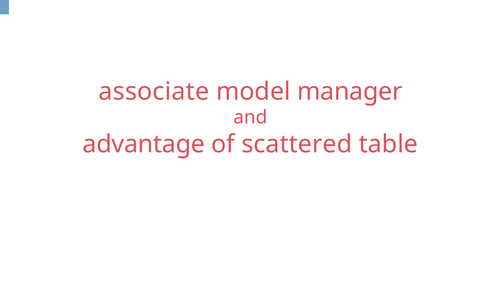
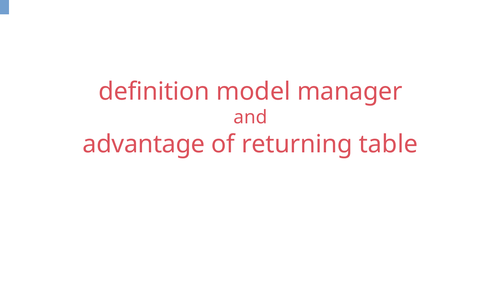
associate: associate -> definition
scattered: scattered -> returning
